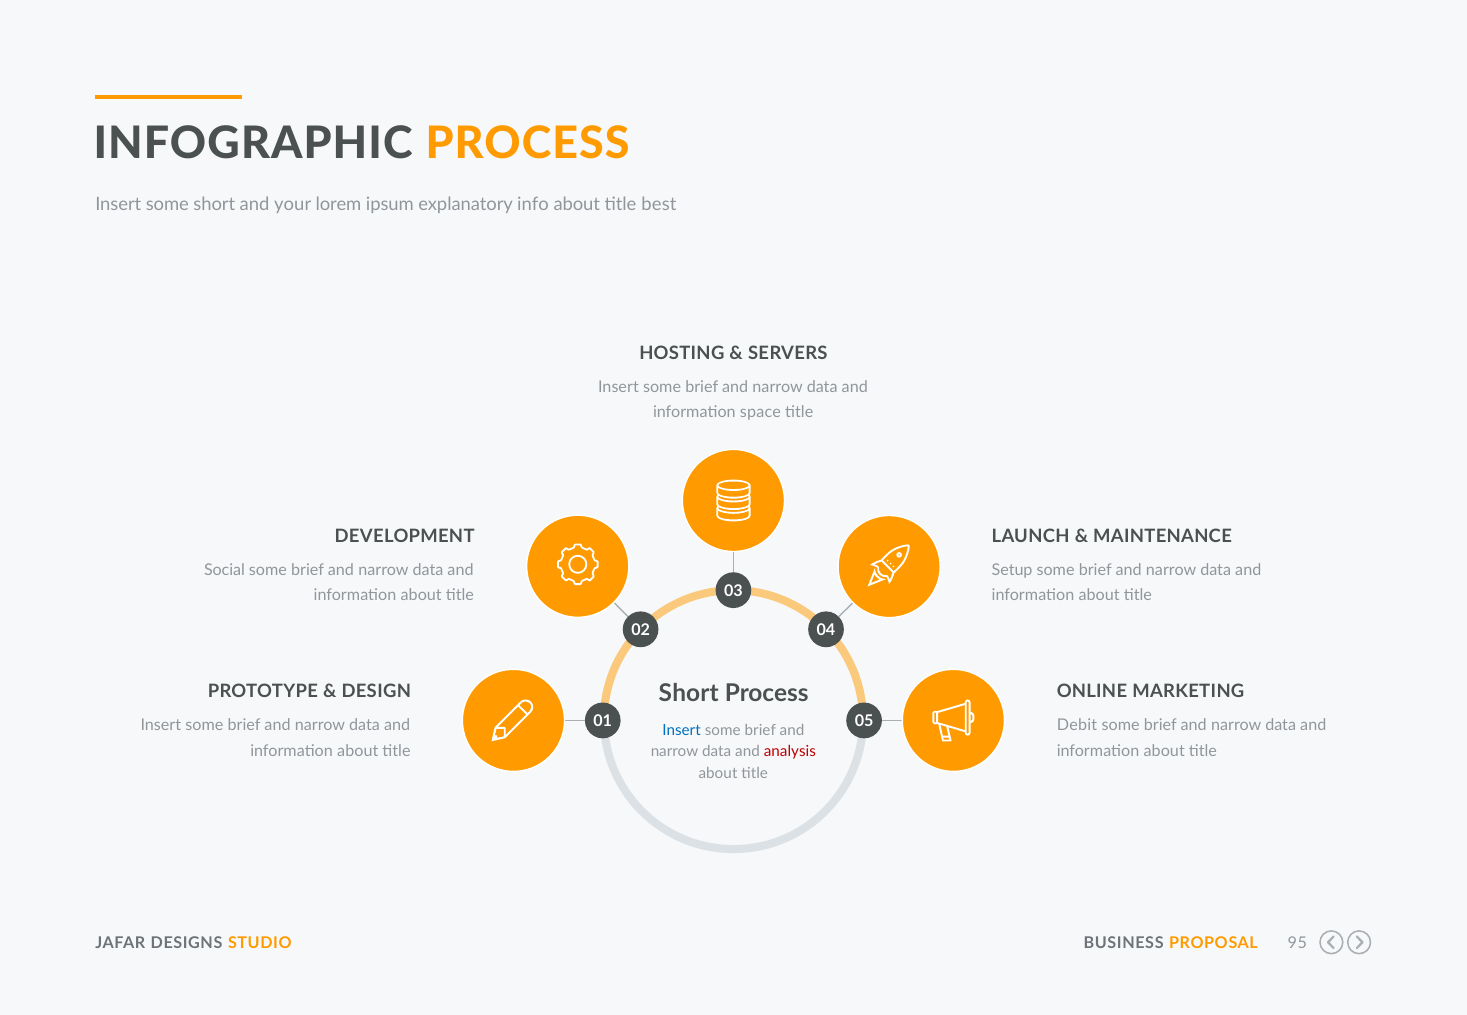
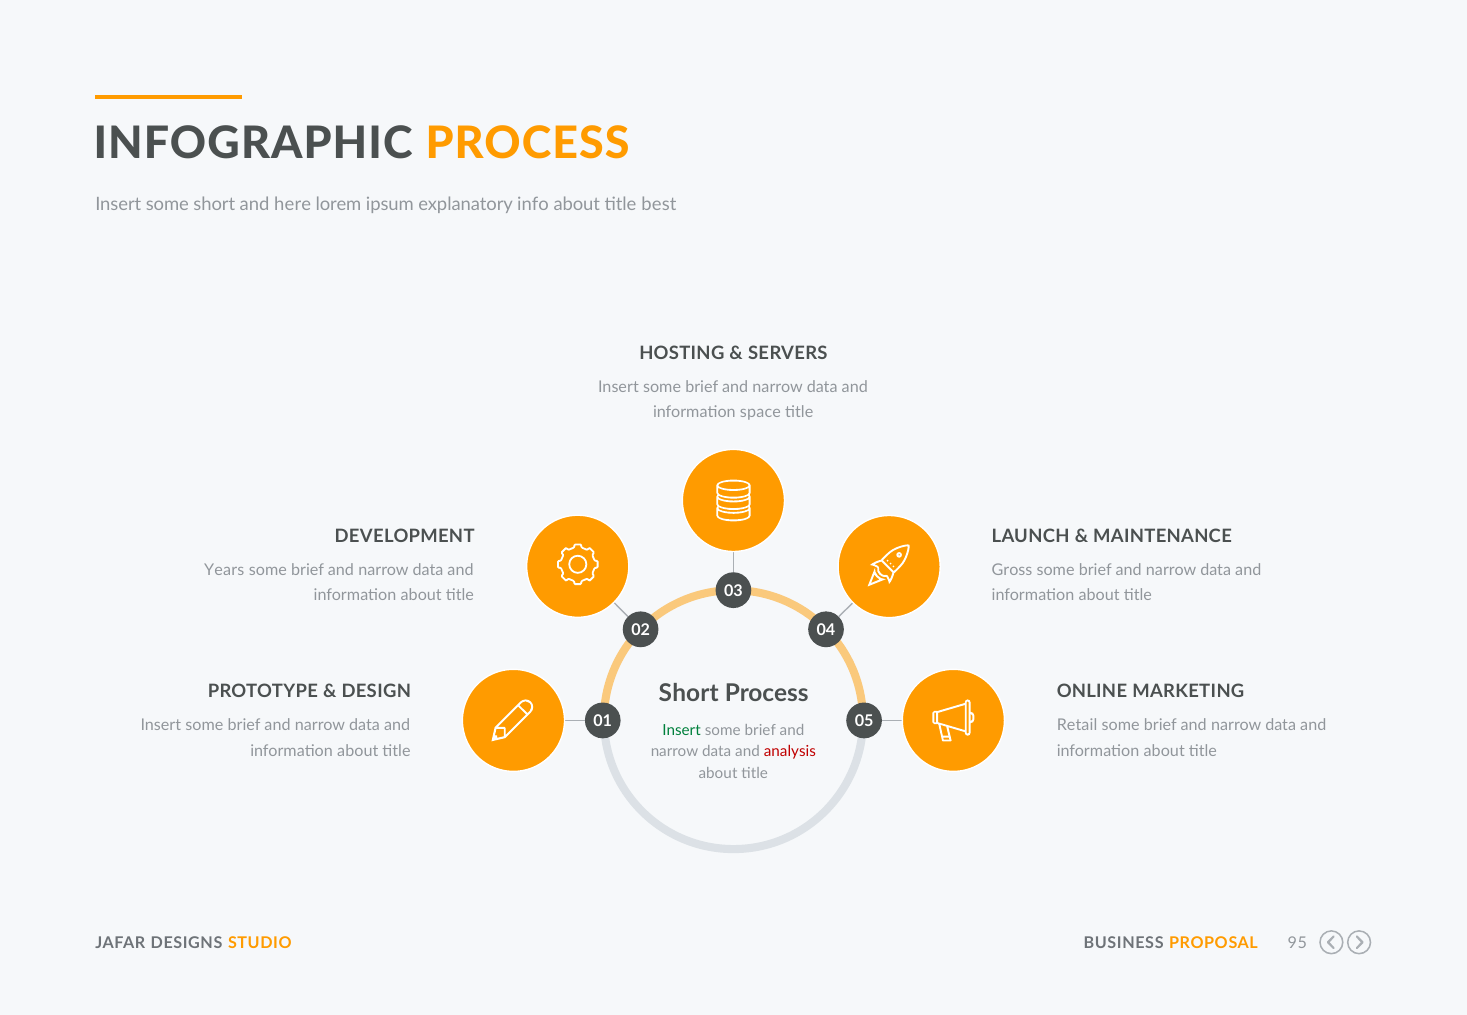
your: your -> here
Social: Social -> Years
Setup: Setup -> Gross
Debit: Debit -> Retail
Insert at (682, 730) colour: blue -> green
